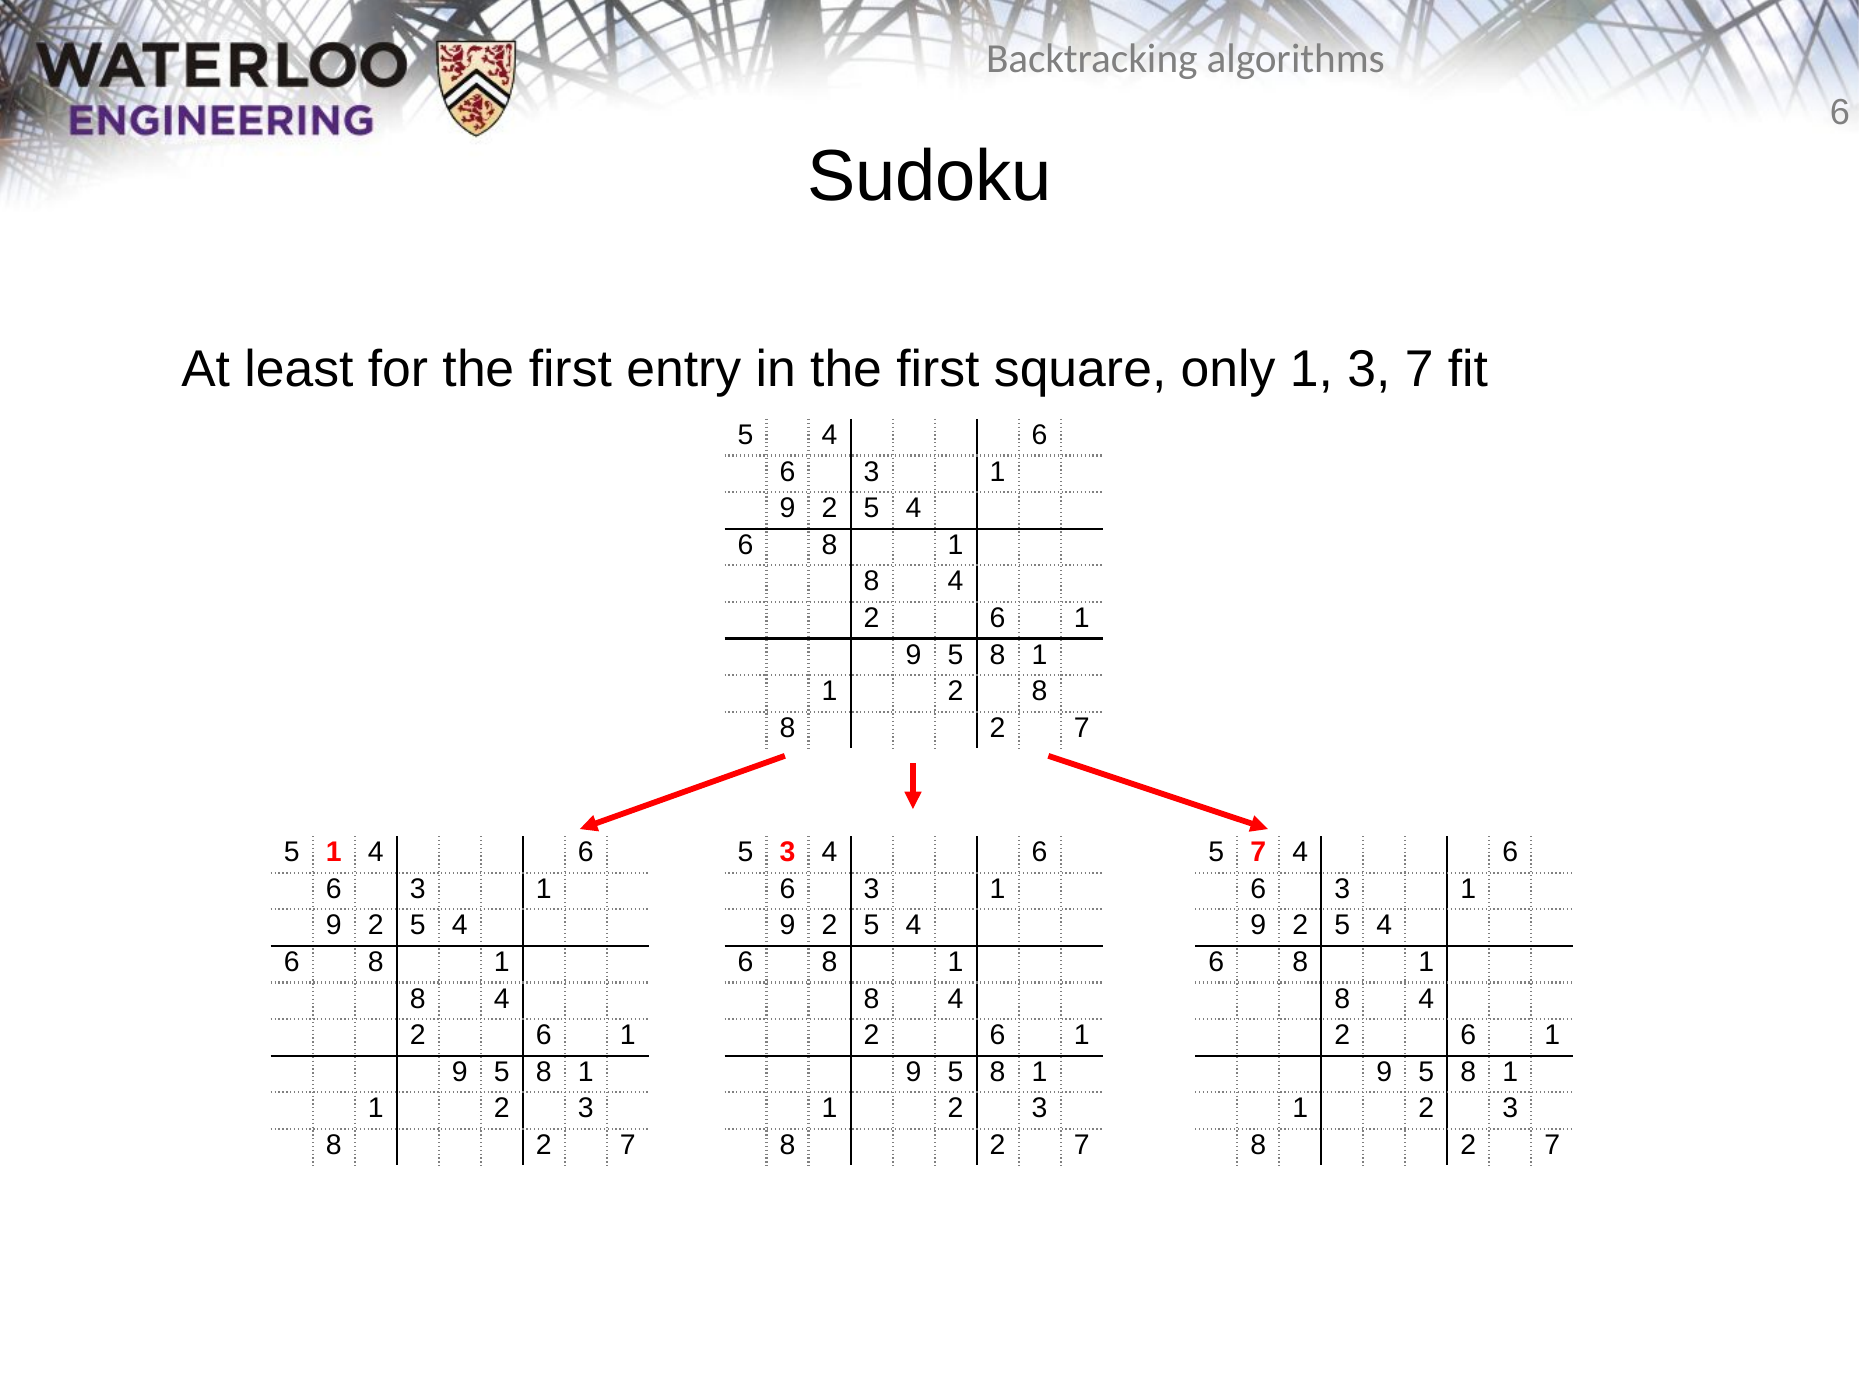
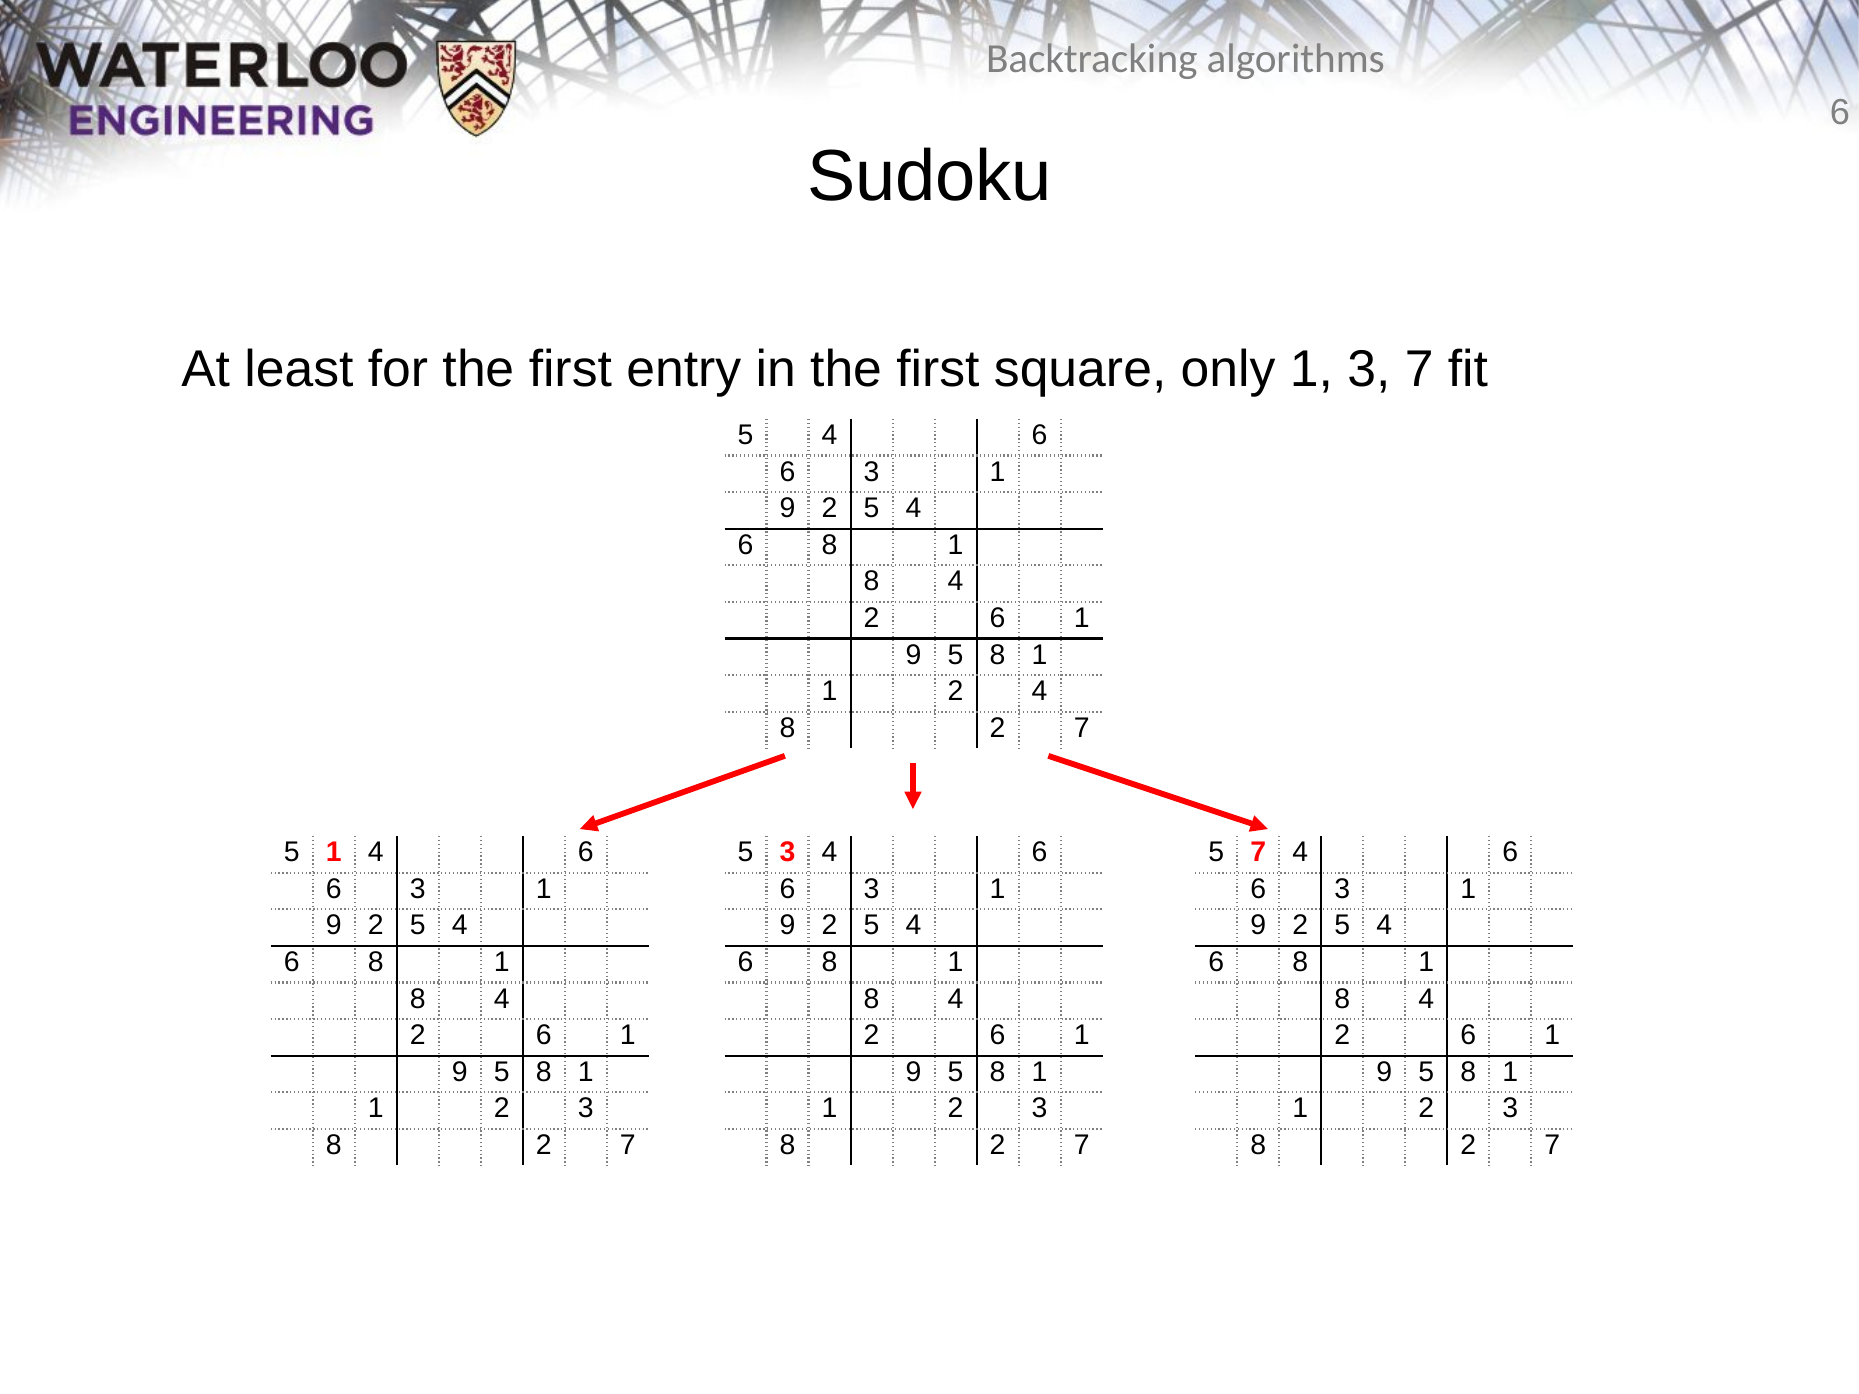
2 8: 8 -> 4
